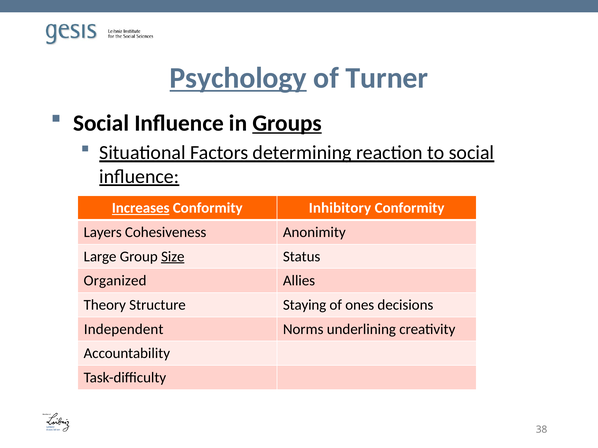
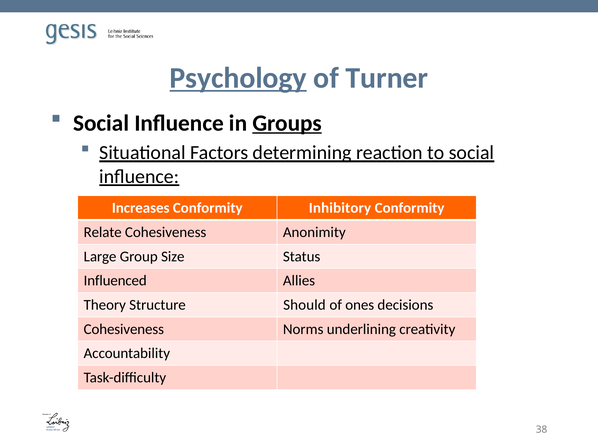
Increases underline: present -> none
Layers: Layers -> Relate
Size underline: present -> none
Organized: Organized -> Influenced
Staying: Staying -> Should
Independent at (124, 330): Independent -> Cohesiveness
